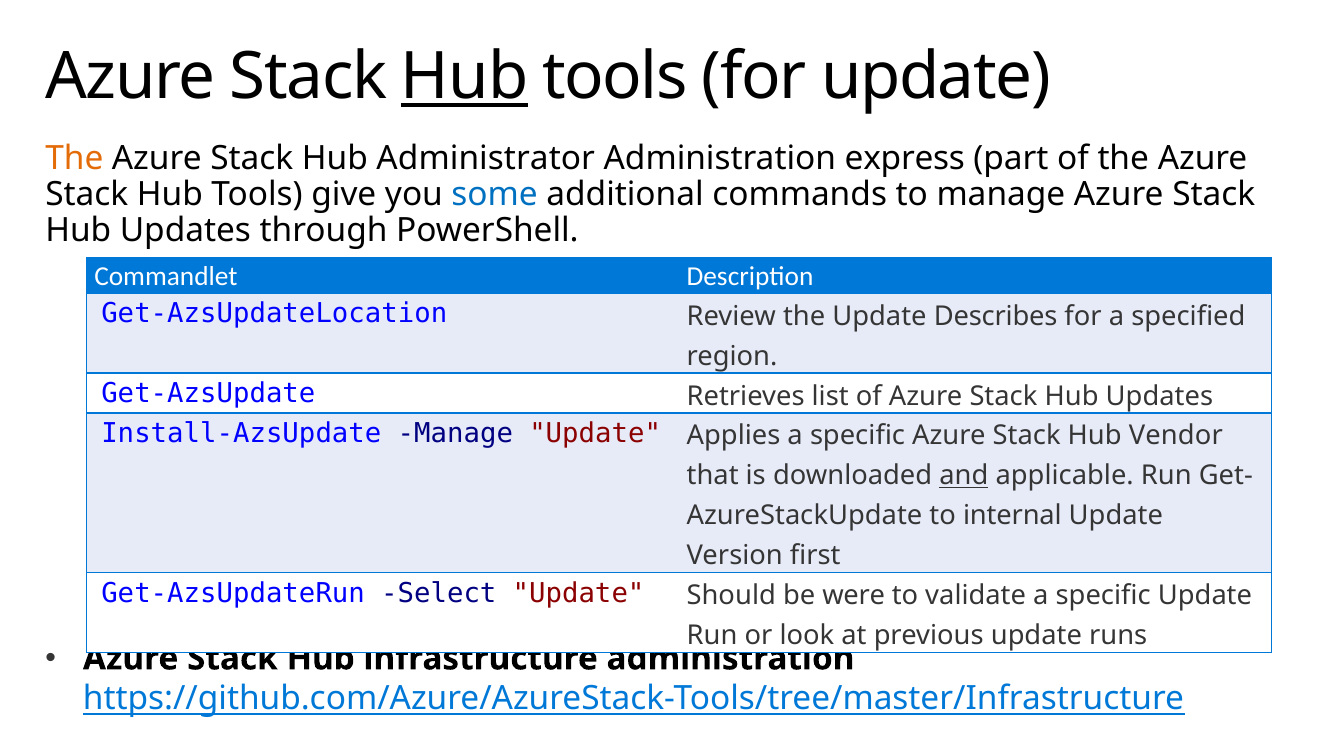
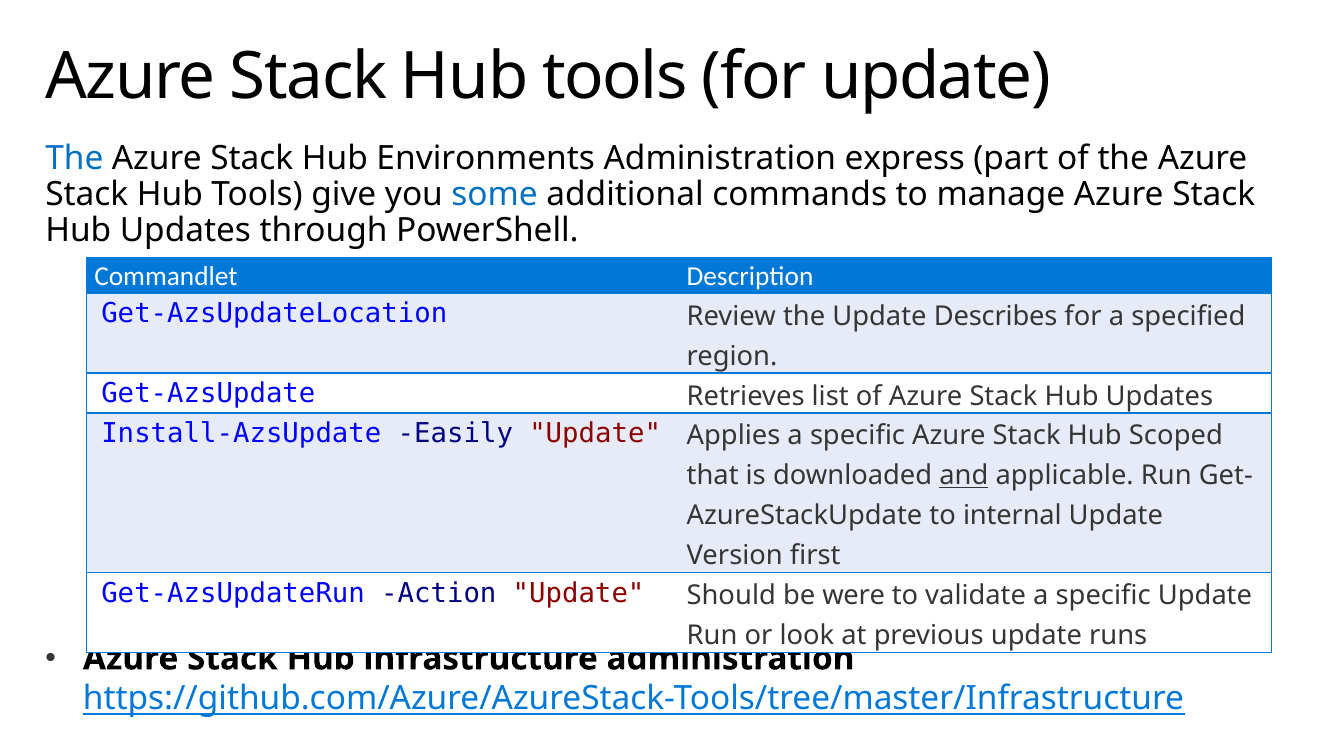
Hub at (465, 77) underline: present -> none
The at (74, 158) colour: orange -> blue
Administrator: Administrator -> Environments
Install-AzsUpdate Manage: Manage -> Easily
Vendor: Vendor -> Scoped
Select: Select -> Action
